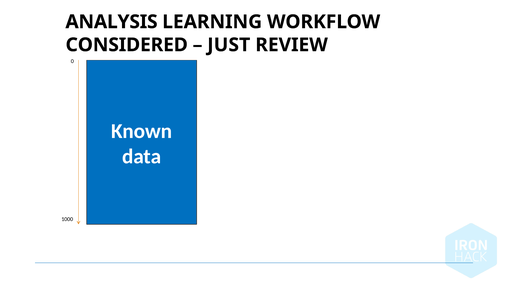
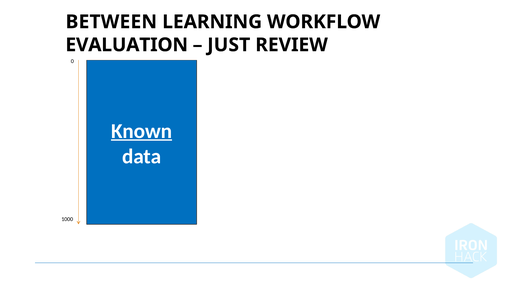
ANALYSIS: ANALYSIS -> BETWEEN
CONSIDERED: CONSIDERED -> EVALUATION
Known underline: none -> present
